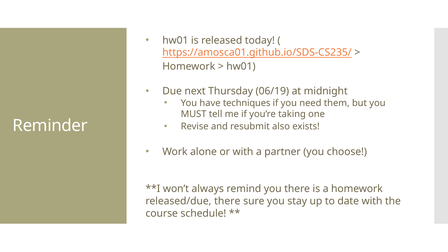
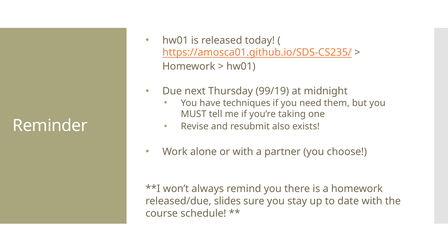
06/19: 06/19 -> 99/19
released/due there: there -> slides
